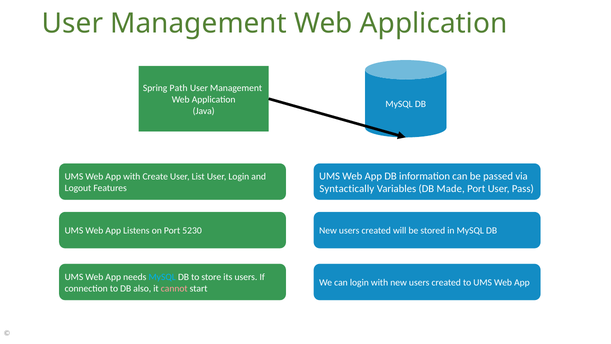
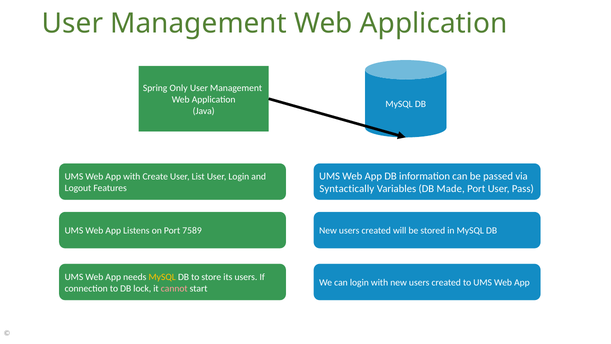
Path: Path -> Only
5230: 5230 -> 7589
MySQL at (162, 277) colour: light blue -> yellow
also: also -> lock
